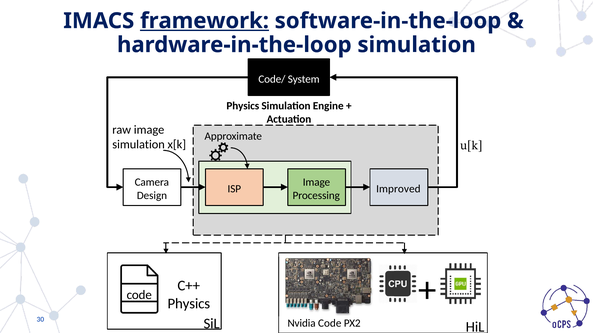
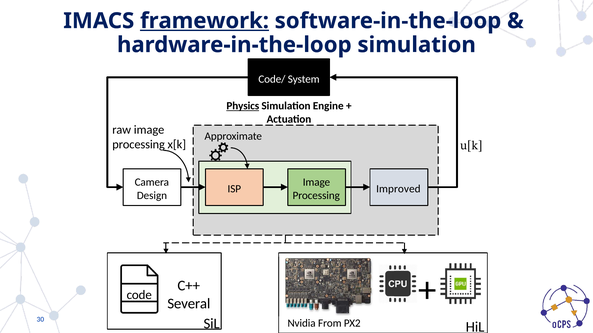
Physics at (243, 106) underline: none -> present
simulation at (139, 145): simulation -> processing
Physics at (189, 304): Physics -> Several
Nvidia Code: Code -> From
